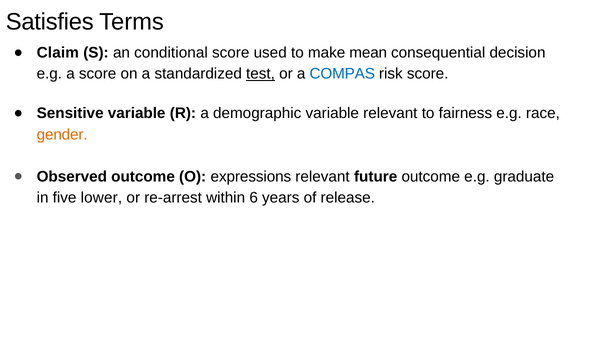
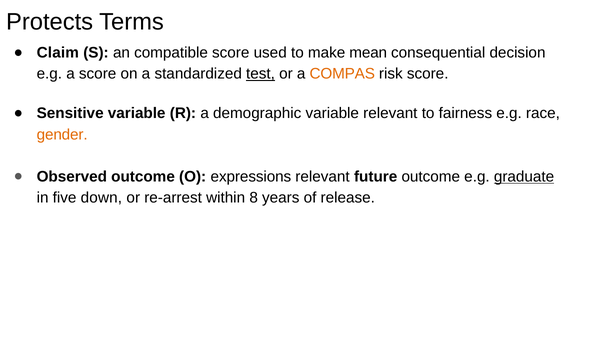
Satisfies: Satisfies -> Protects
conditional: conditional -> compatible
COMPAS colour: blue -> orange
graduate underline: none -> present
lower: lower -> down
6: 6 -> 8
